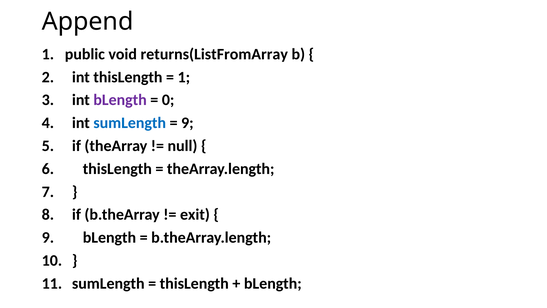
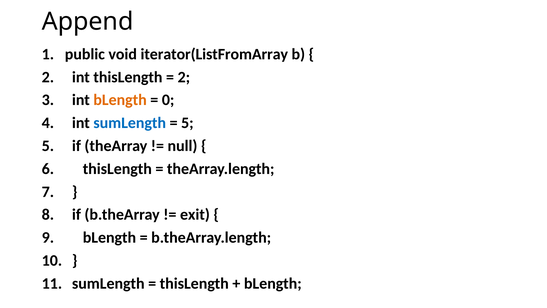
returns(ListFromArray: returns(ListFromArray -> iterator(ListFromArray
1 at (184, 77): 1 -> 2
bLength at (120, 100) colour: purple -> orange
9 at (187, 123): 9 -> 5
